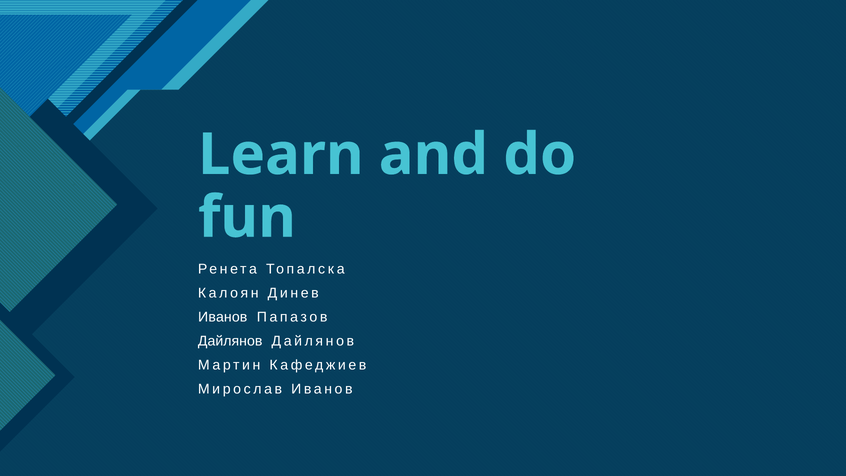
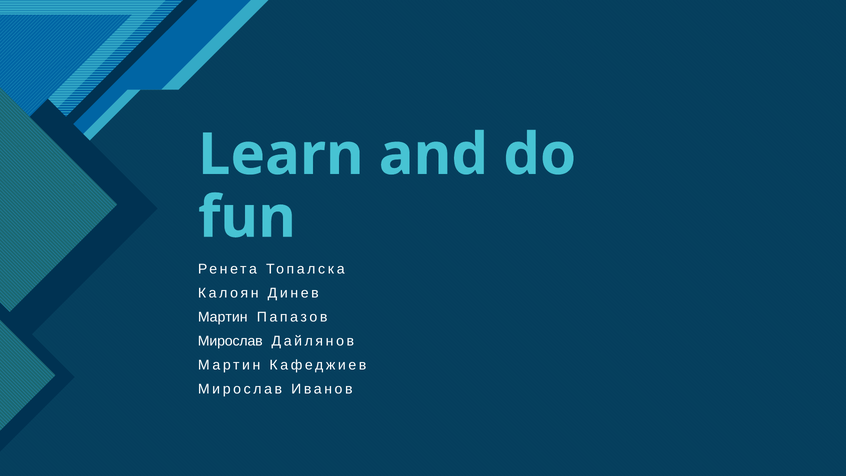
Иванов at (223, 317): Иванов -> Мартин
Дайлянов at (230, 341): Дайлянов -> Мирослав
